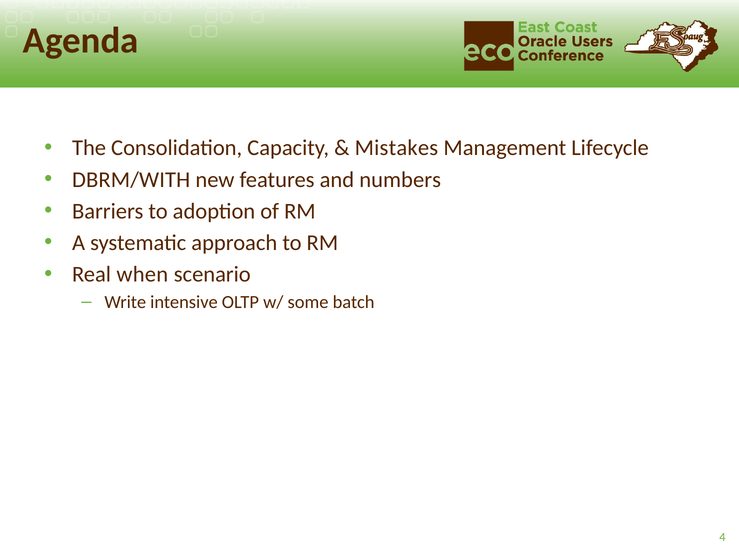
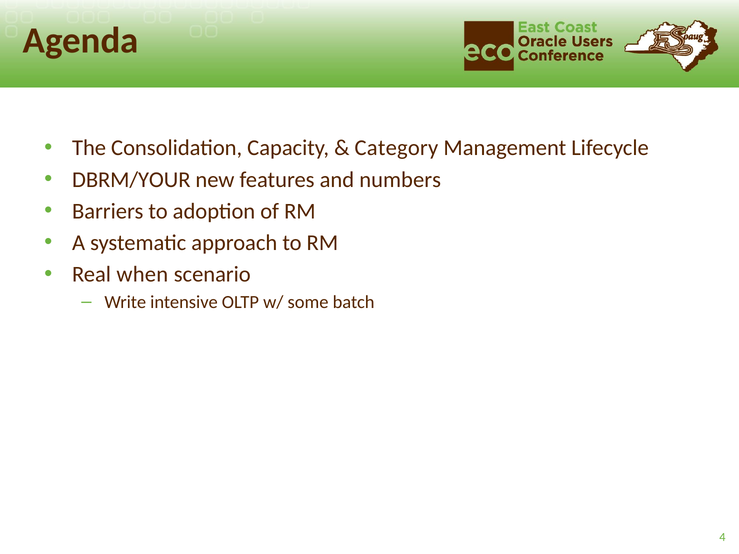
Mistakes: Mistakes -> Category
DBRM/WITH: DBRM/WITH -> DBRM/YOUR
